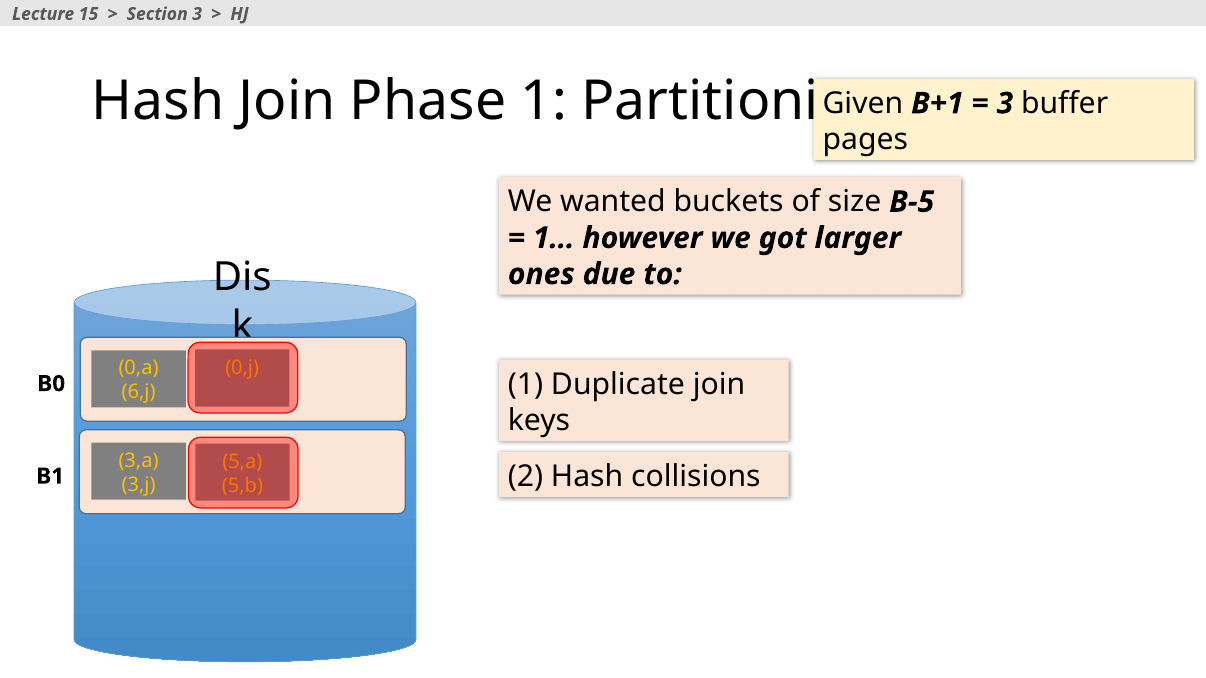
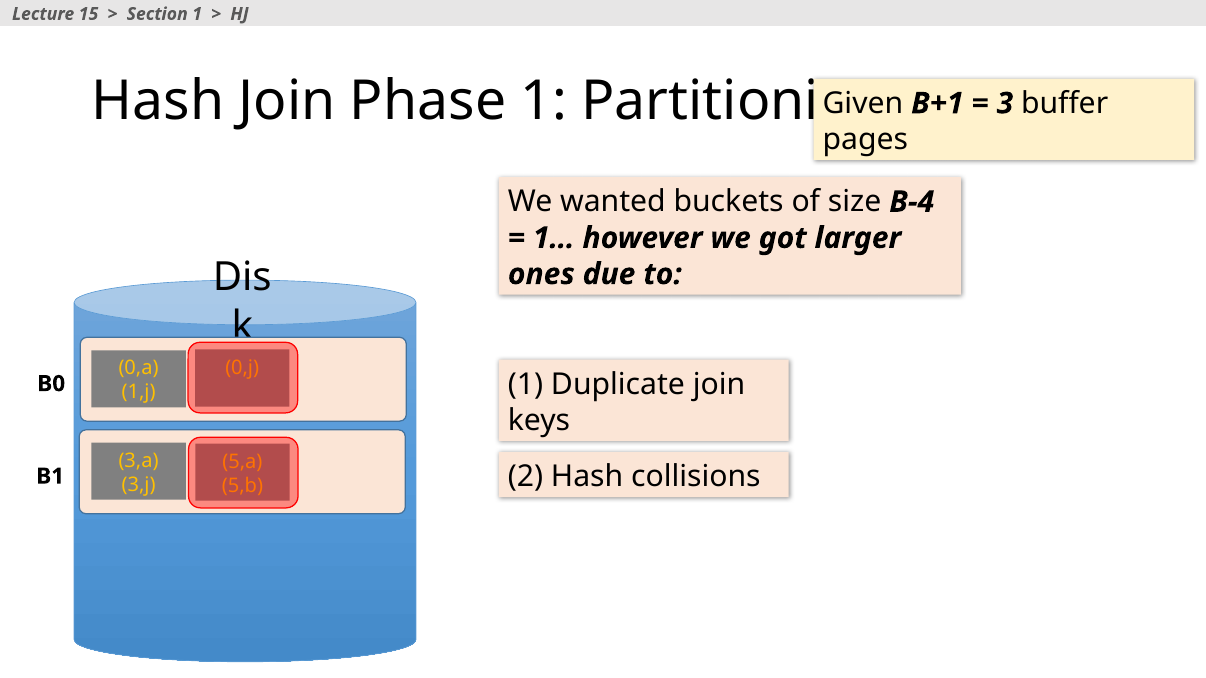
Section 3: 3 -> 1
B-5: B-5 -> B-4
6,j: 6,j -> 1,j
